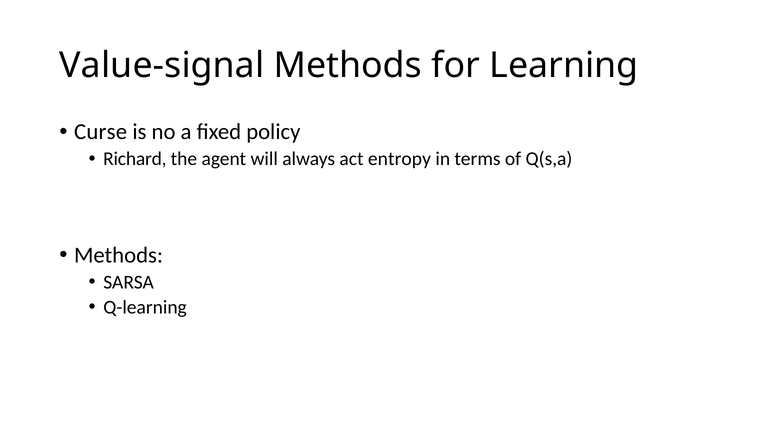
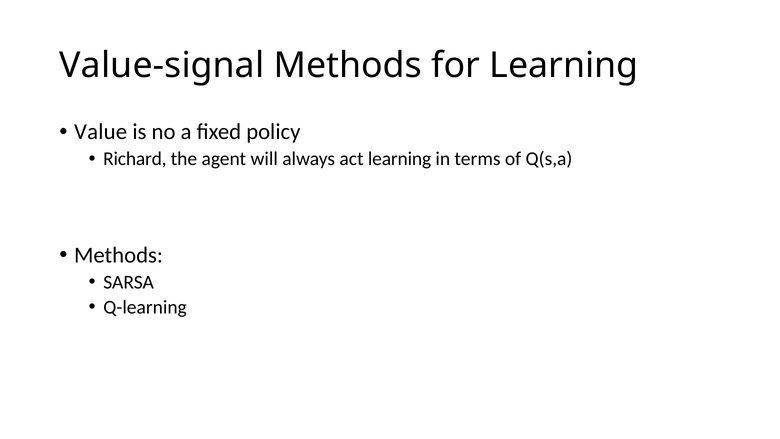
Curse: Curse -> Value
act entropy: entropy -> learning
